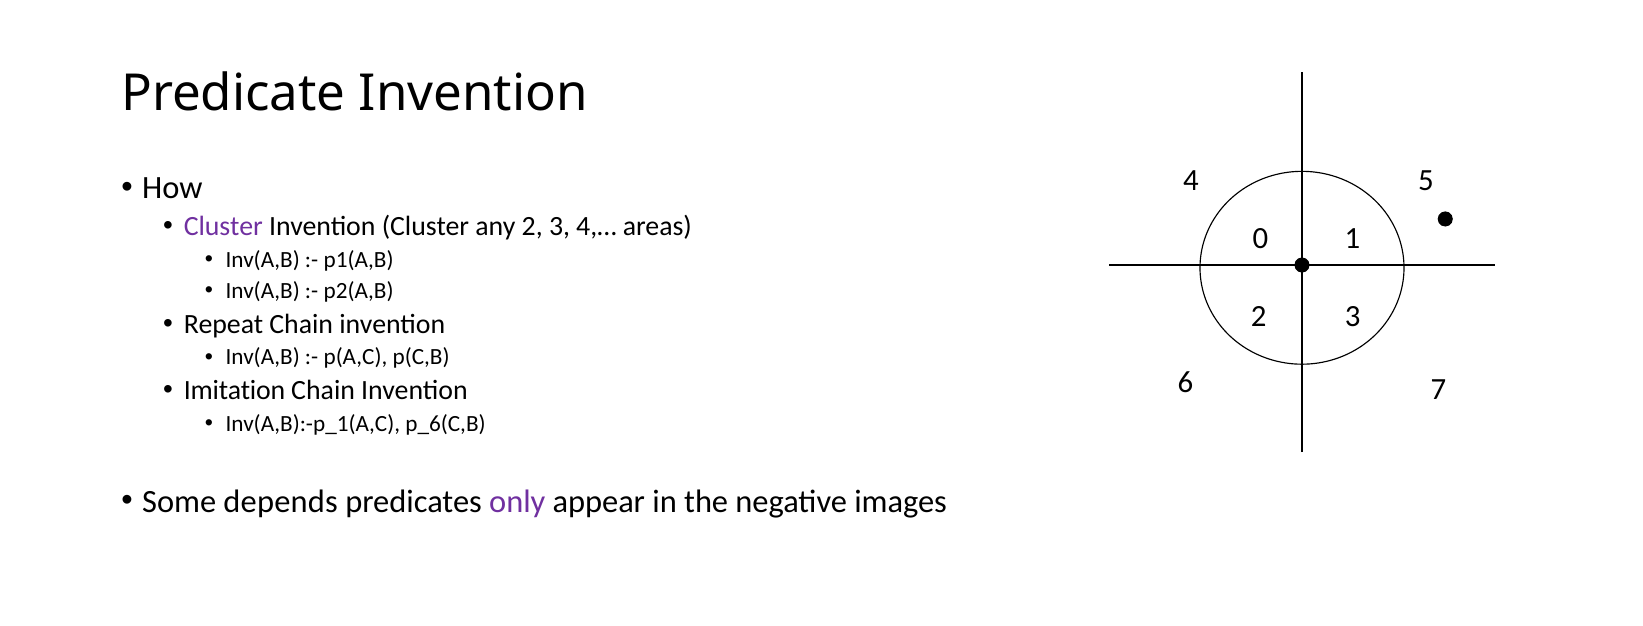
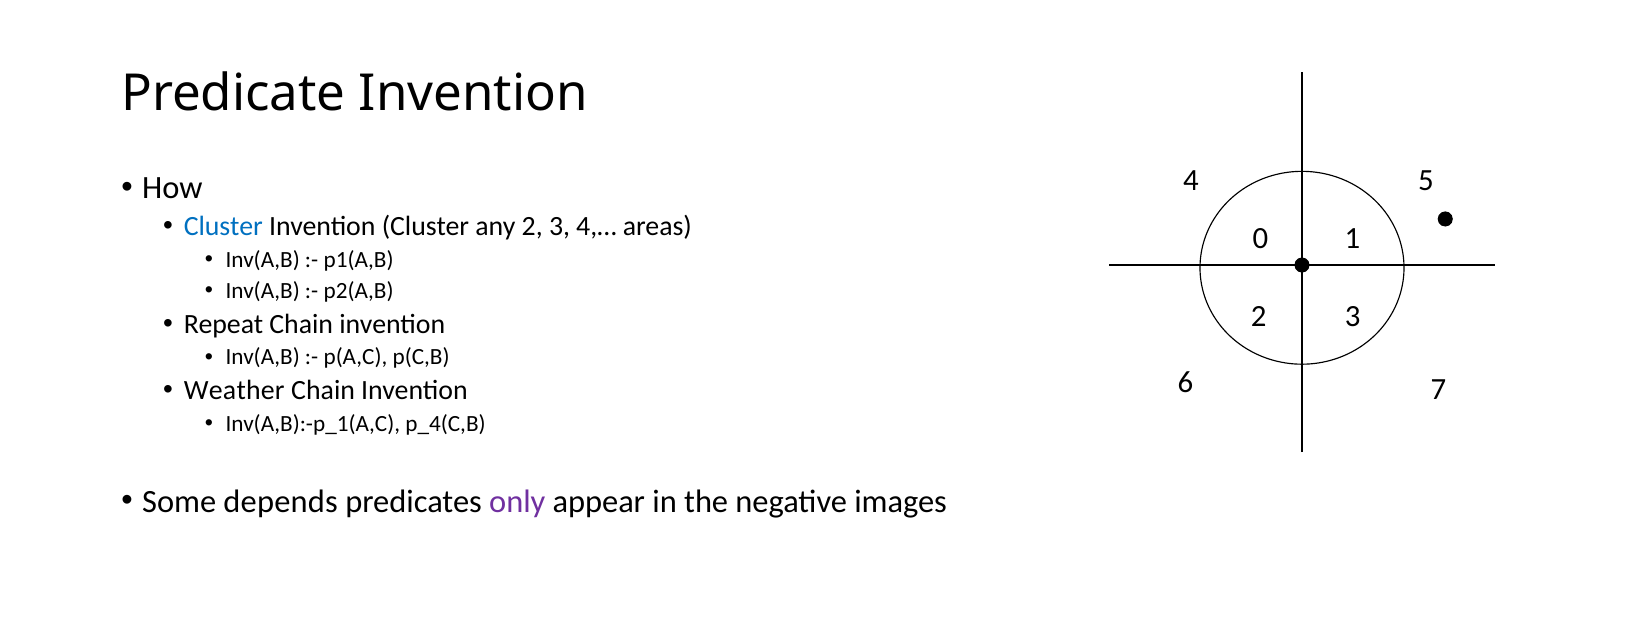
Cluster at (223, 227) colour: purple -> blue
Imitation: Imitation -> Weather
p_6(C,B: p_6(C,B -> p_4(C,B
